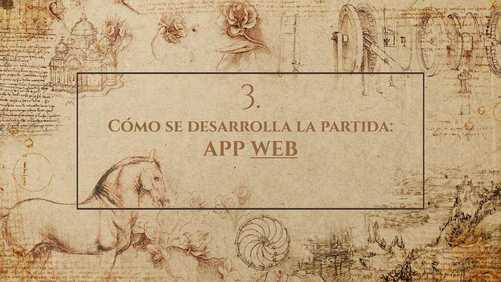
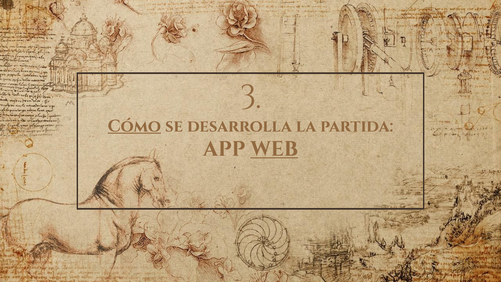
Cómo underline: none -> present
